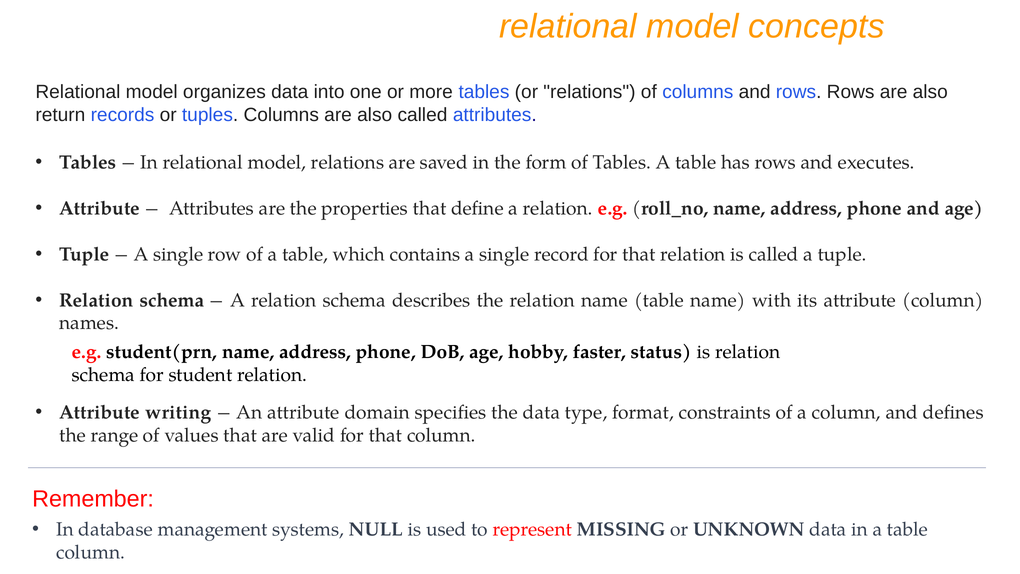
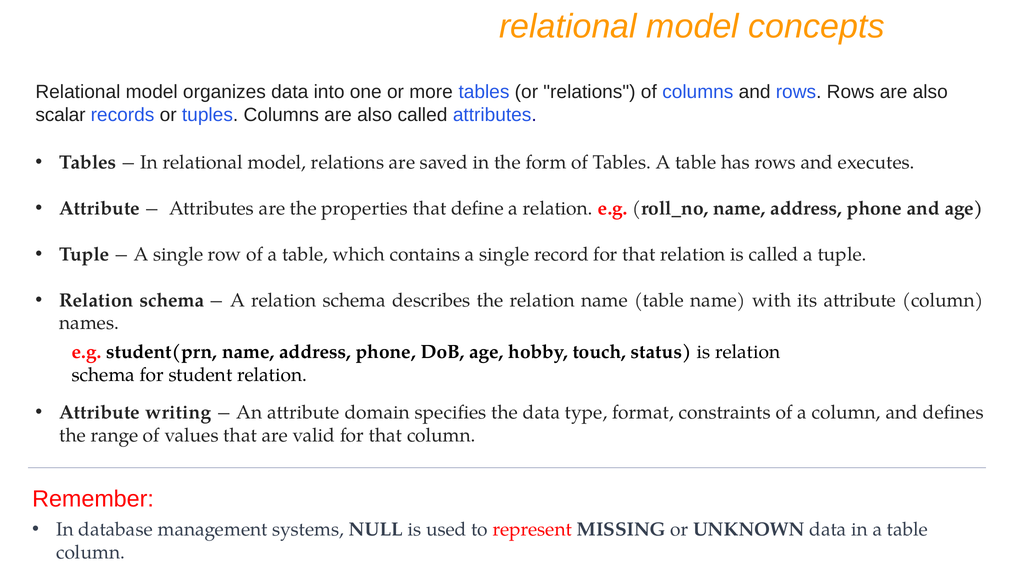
return: return -> scalar
faster: faster -> touch
